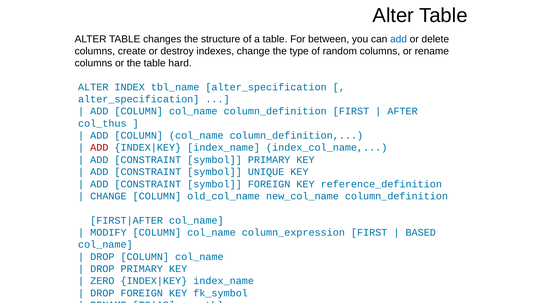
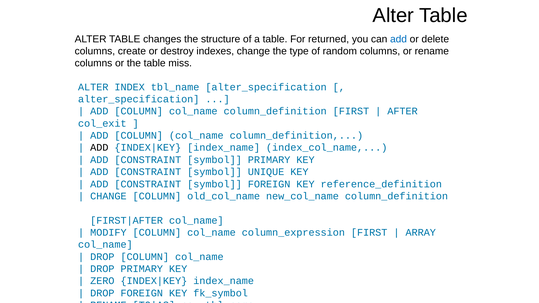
between: between -> returned
hard: hard -> miss
col_thus: col_thus -> col_exit
ADD at (99, 148) colour: red -> black
BASED: BASED -> ARRAY
